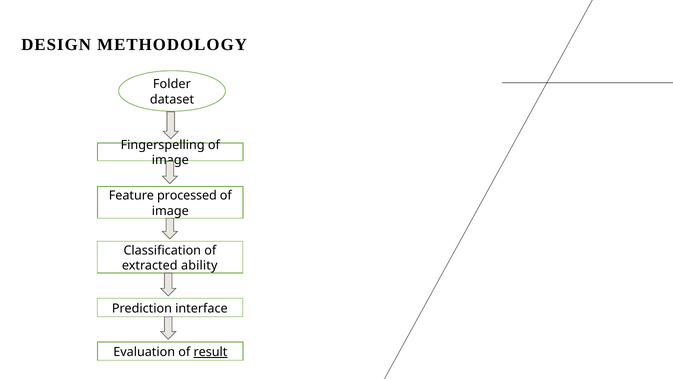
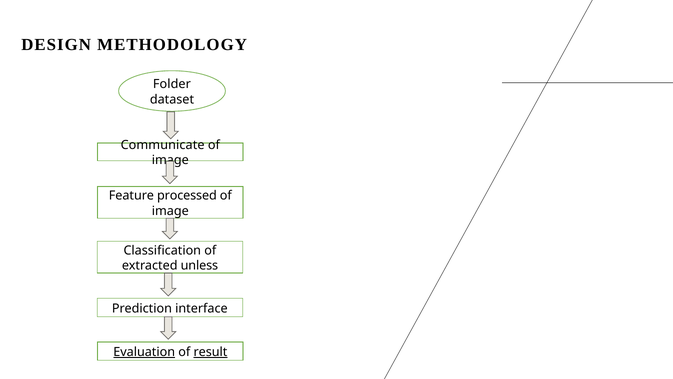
Fingerspelling: Fingerspelling -> Communicate
ability: ability -> unless
Evaluation underline: none -> present
